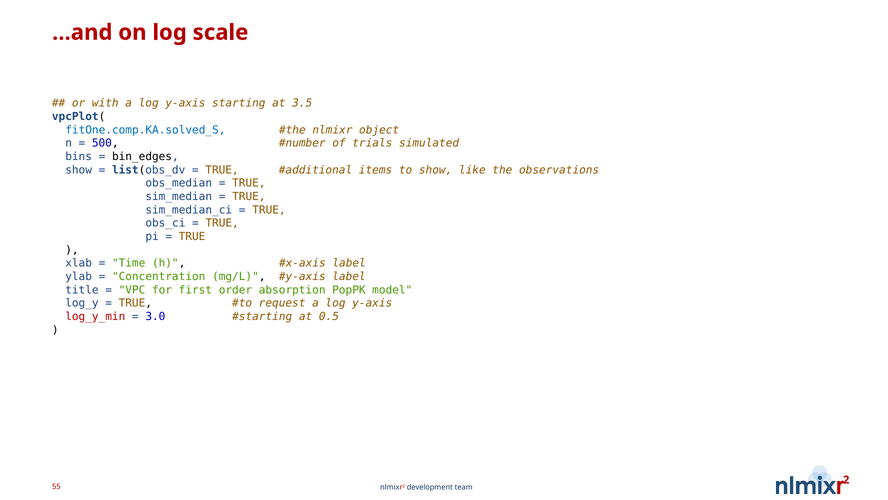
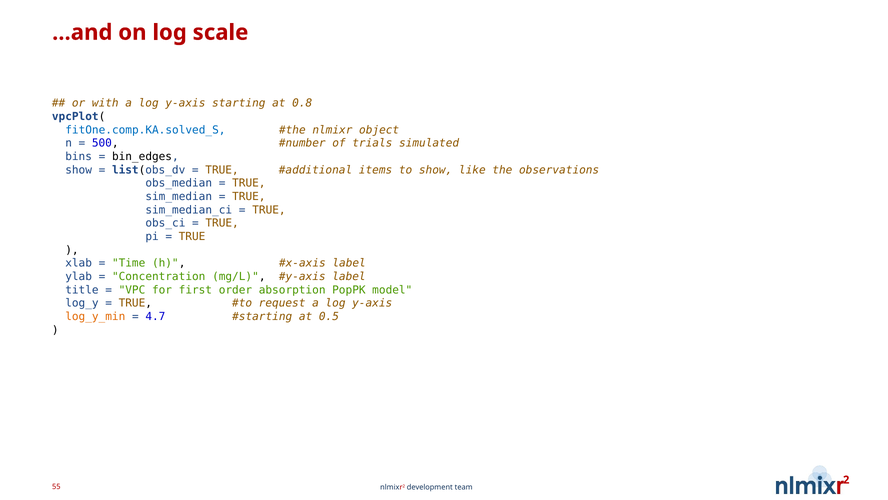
3.5: 3.5 -> 0.8
log_y_min colour: red -> orange
3.0: 3.0 -> 4.7
